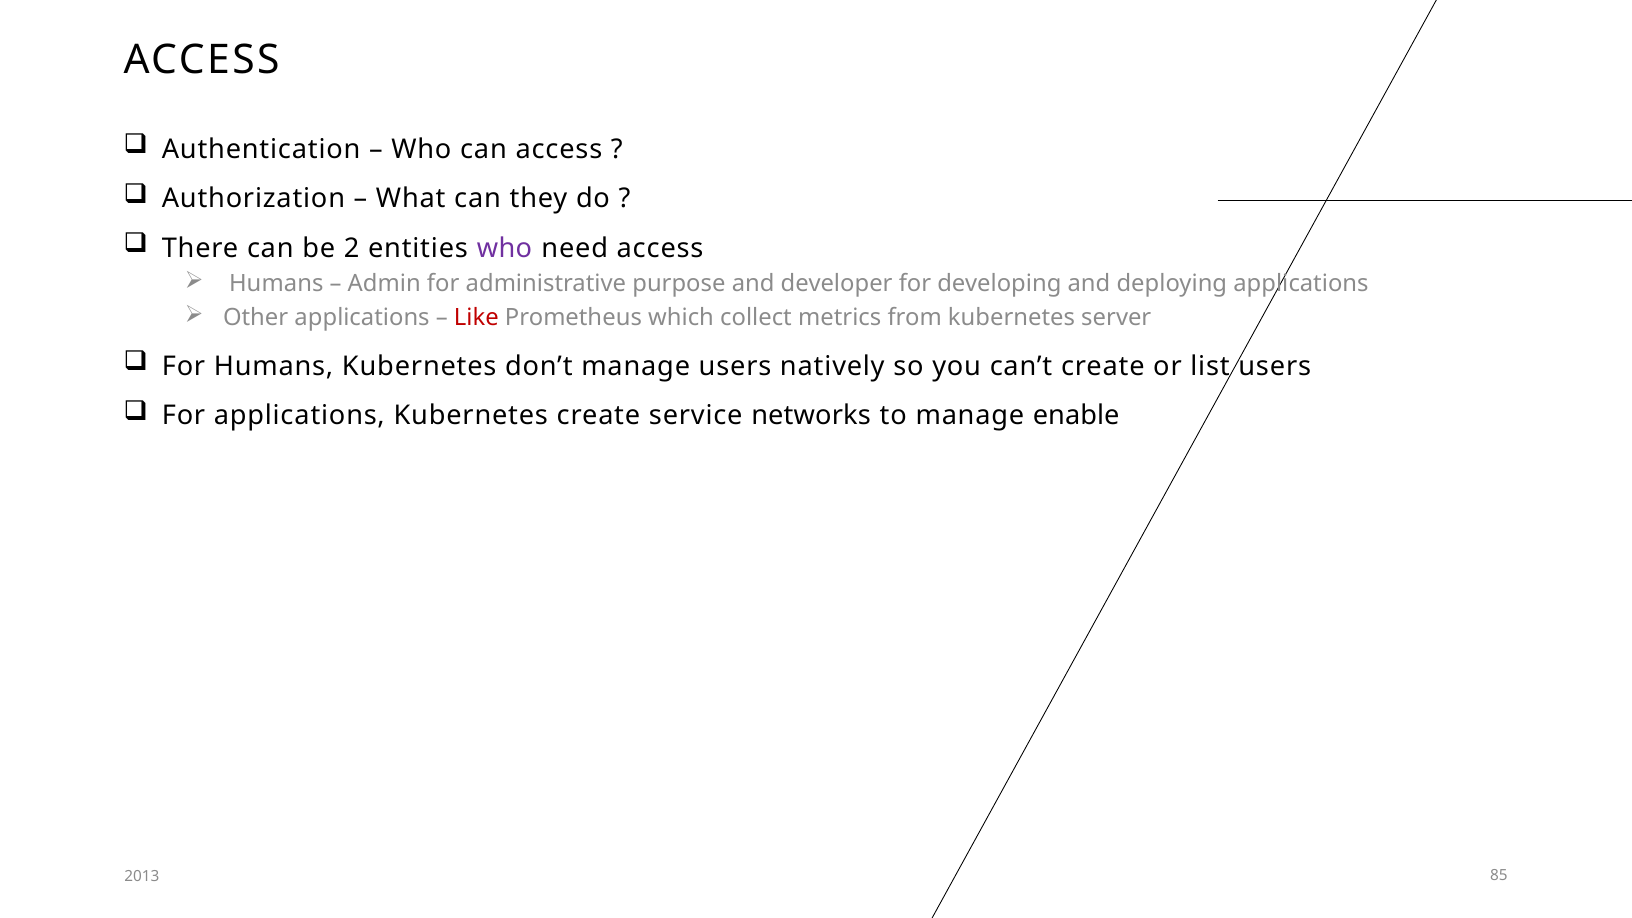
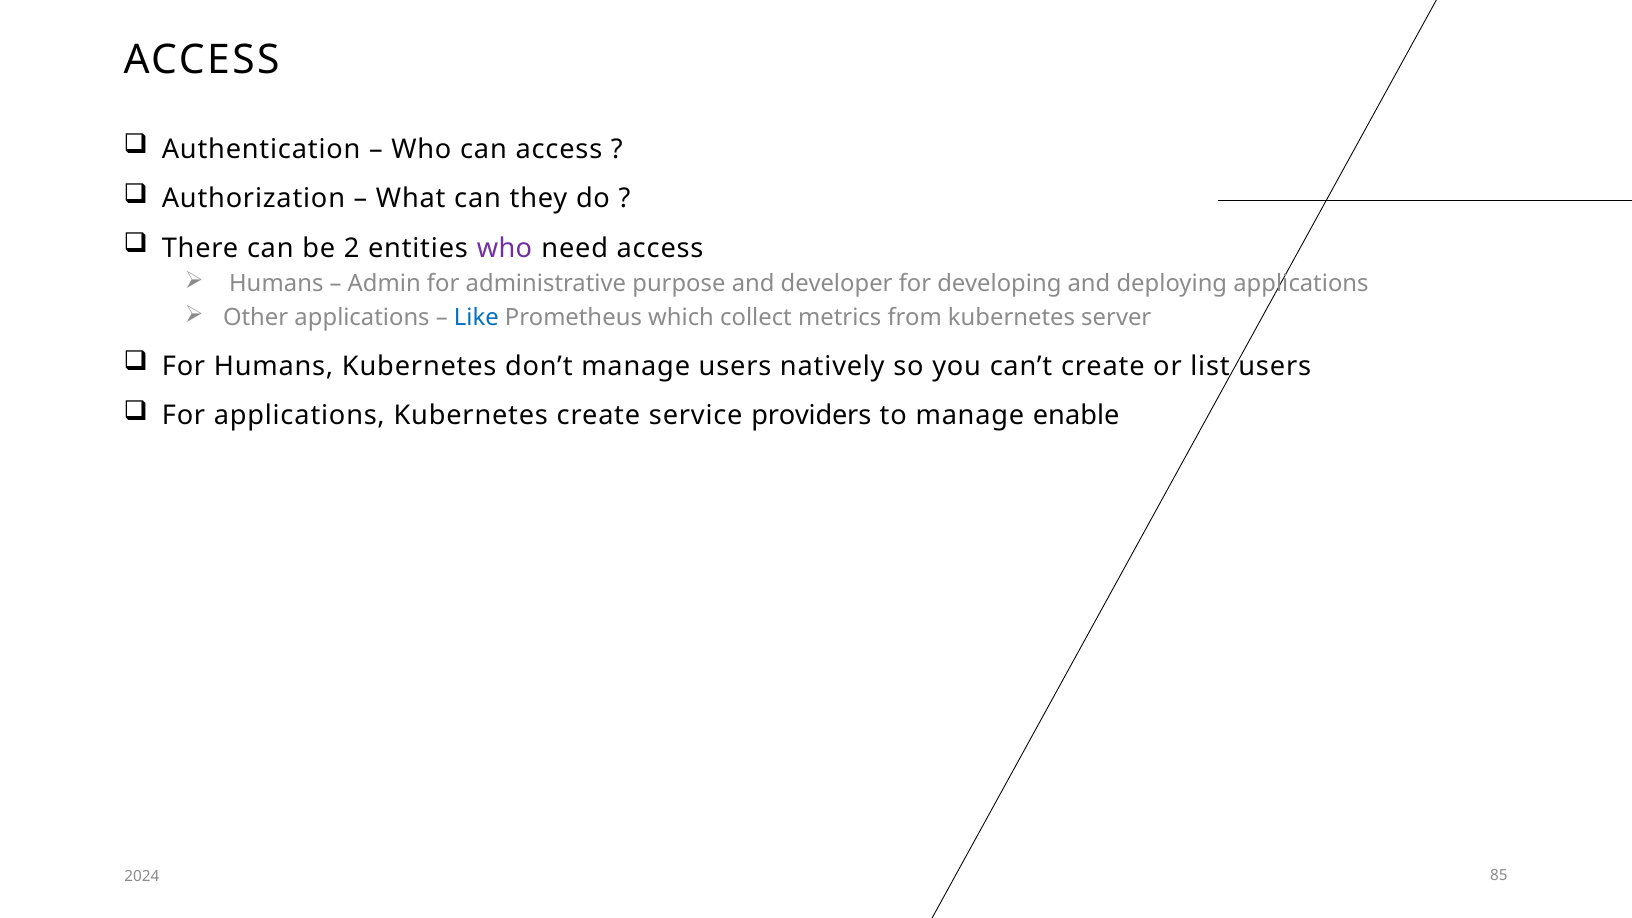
Like colour: red -> blue
networks: networks -> providers
2013: 2013 -> 2024
